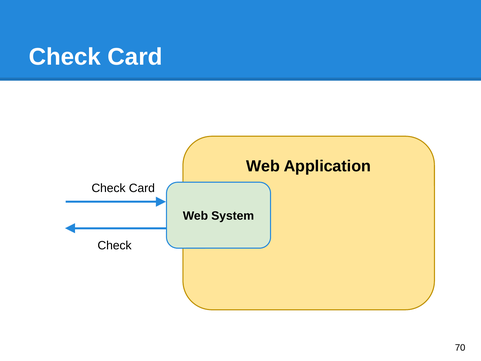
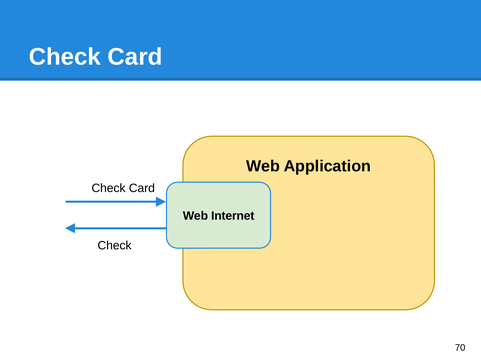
System: System -> Internet
